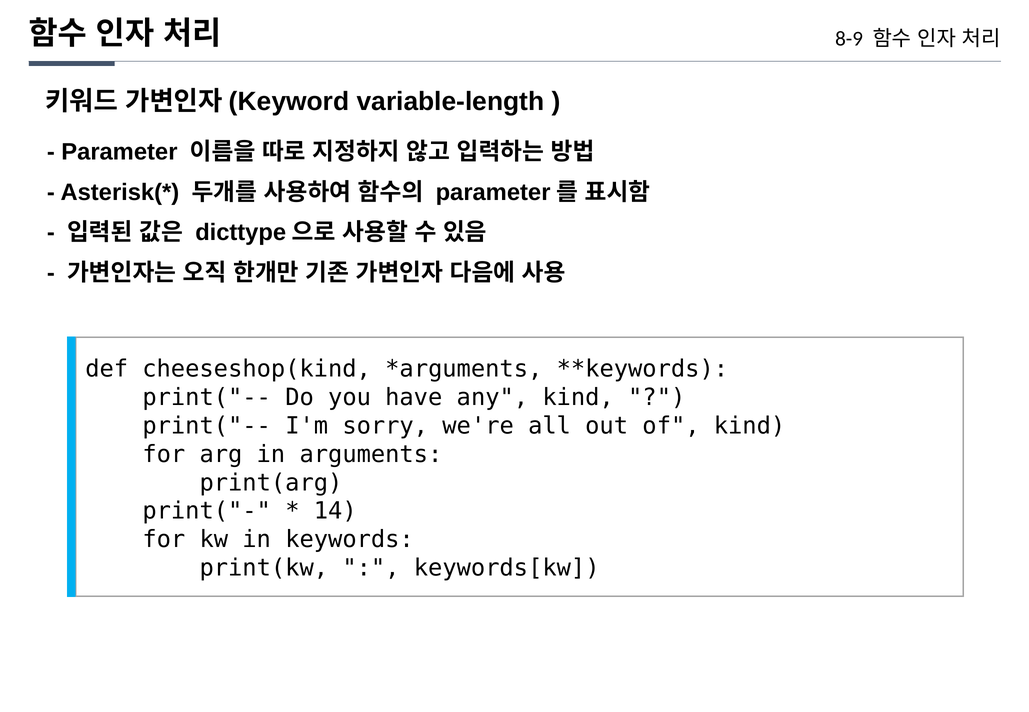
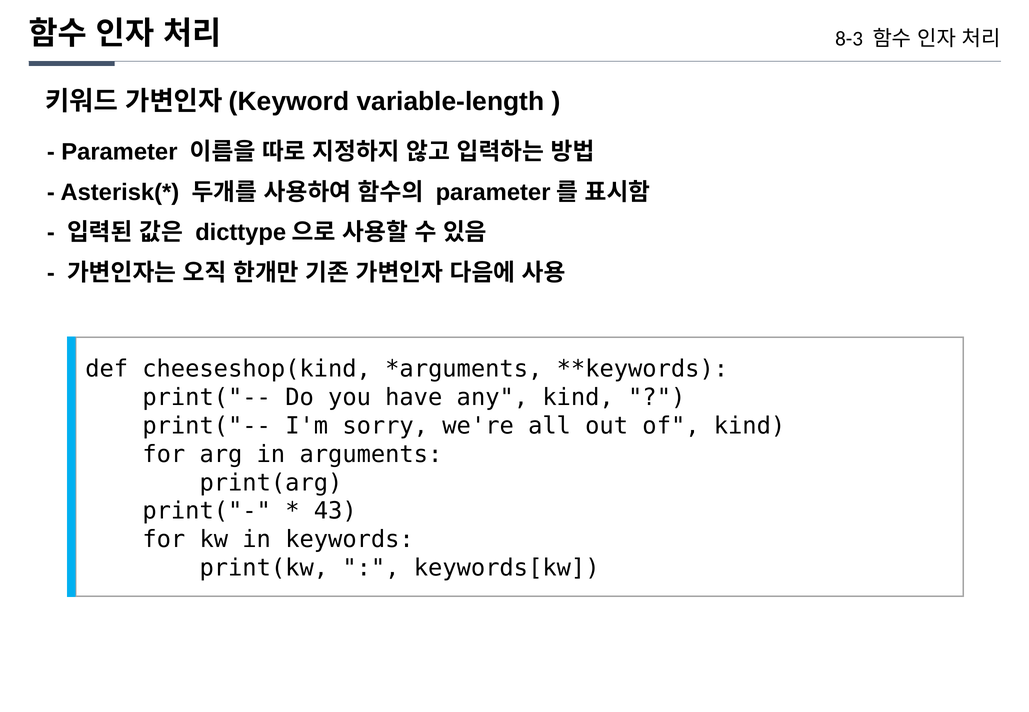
8-9: 8-9 -> 8-3
14: 14 -> 43
